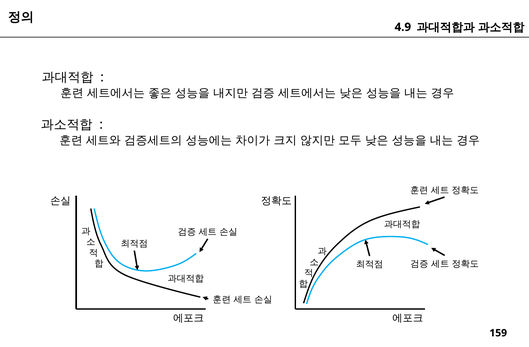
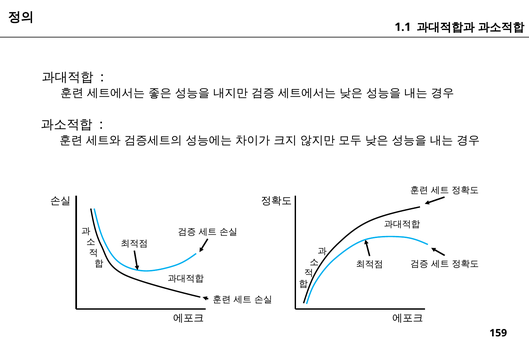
4.9: 4.9 -> 1.1
